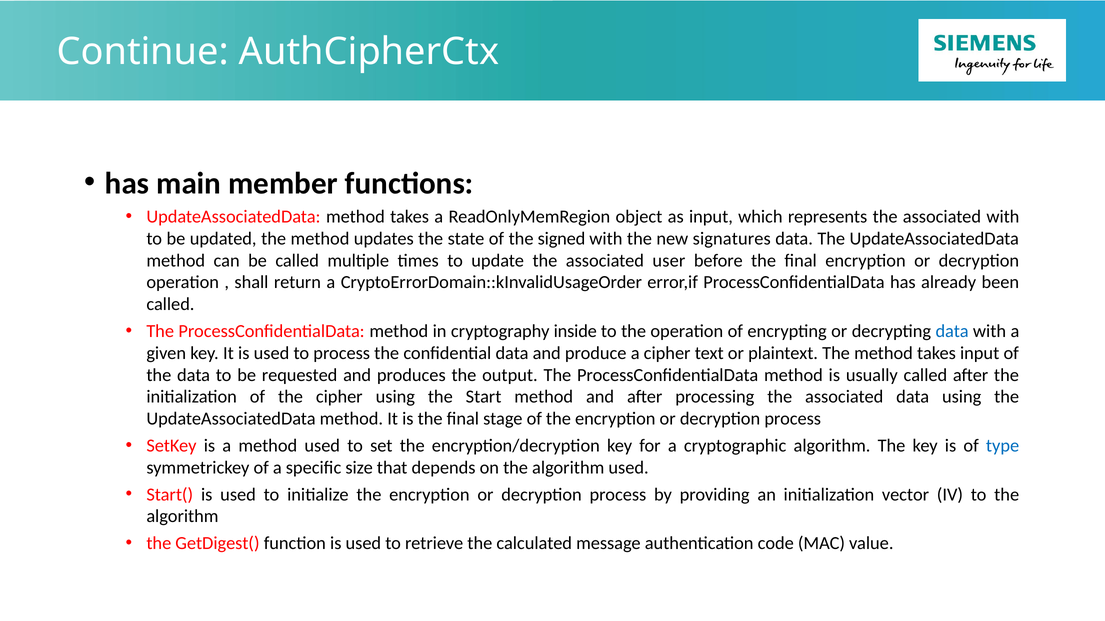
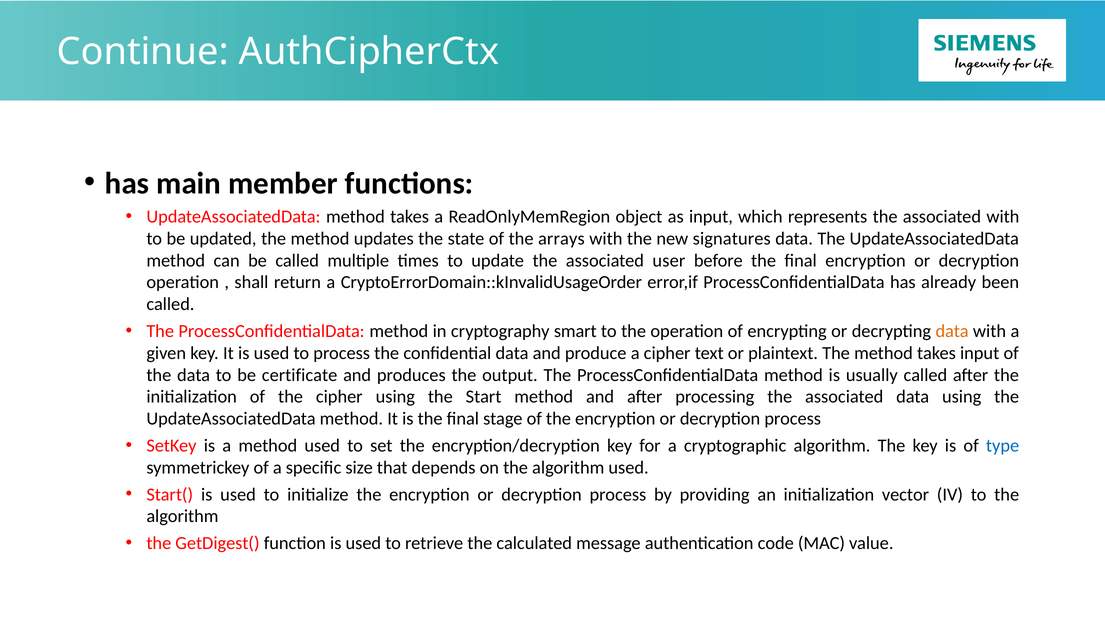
signed: signed -> arrays
inside: inside -> smart
data at (952, 332) colour: blue -> orange
requested: requested -> certificate
